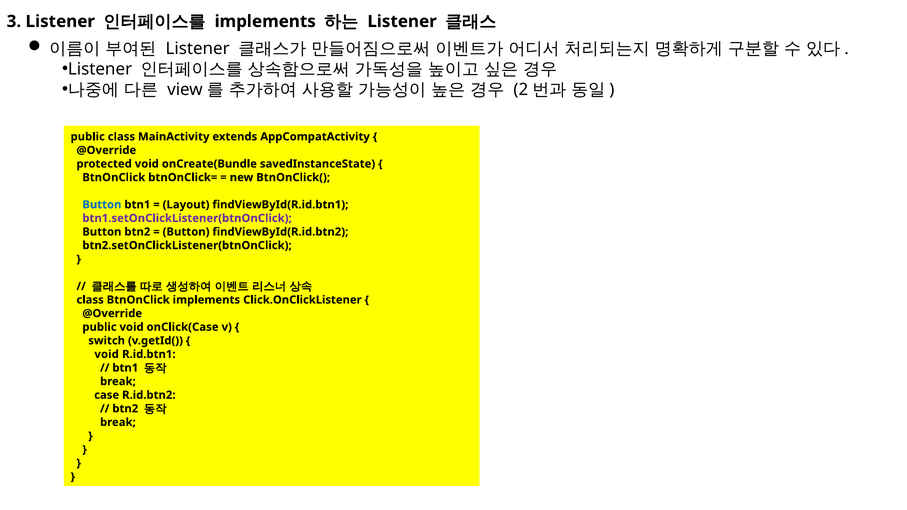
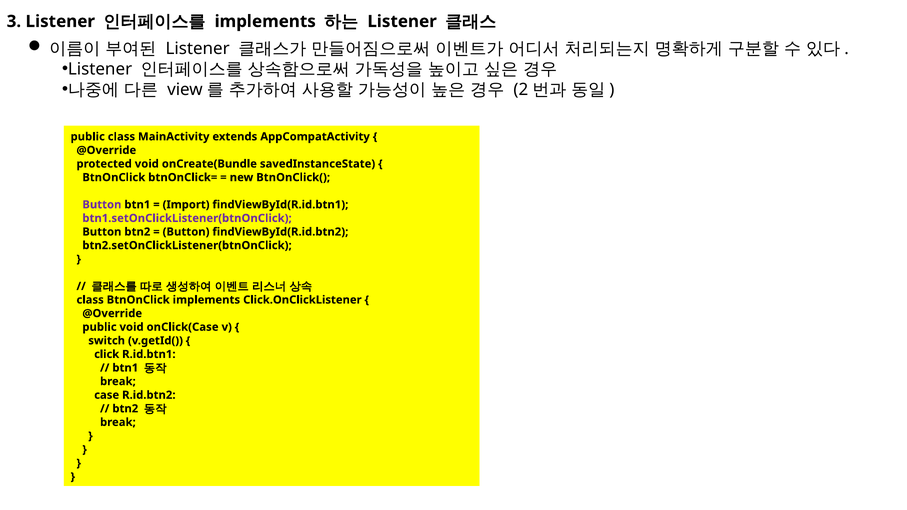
Button at (102, 205) colour: blue -> purple
Layout: Layout -> Import
void at (107, 354): void -> click
